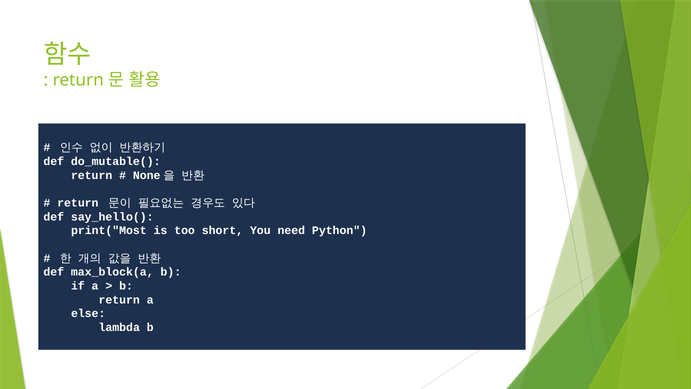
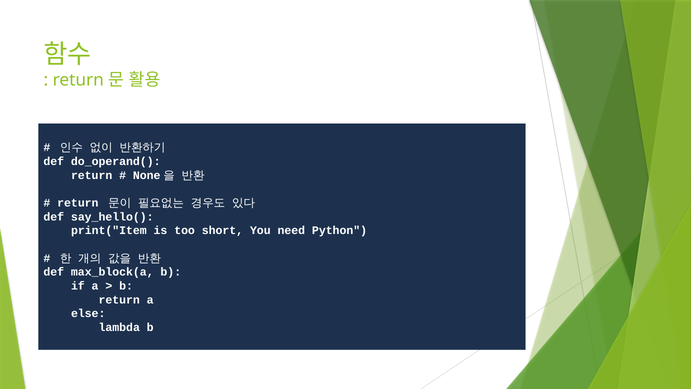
do_mutable(: do_mutable( -> do_operand(
print("Most: print("Most -> print("Item
